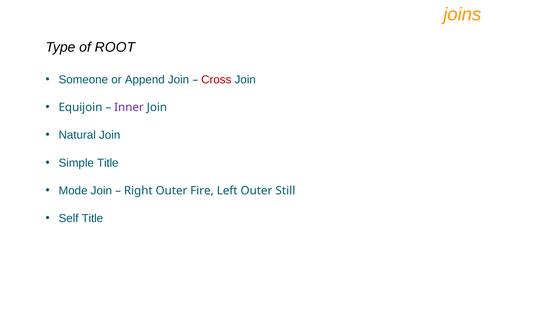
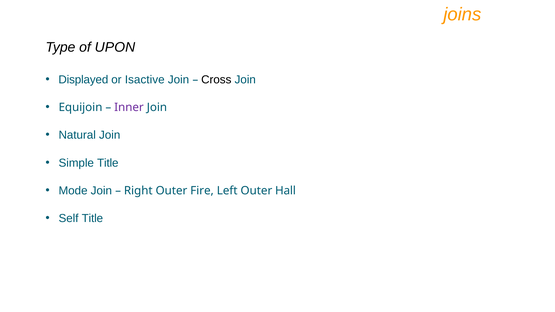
ROOT: ROOT -> UPON
Someone: Someone -> Displayed
Append: Append -> Isactive
Cross colour: red -> black
Still: Still -> Hall
